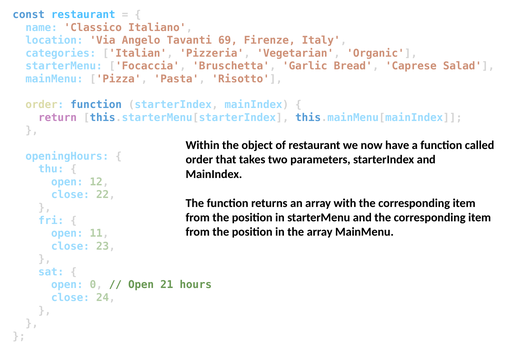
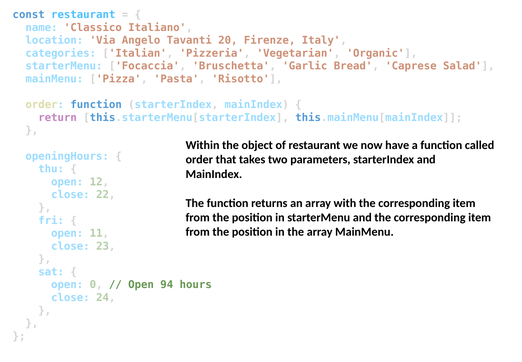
69: 69 -> 20
21: 21 -> 94
